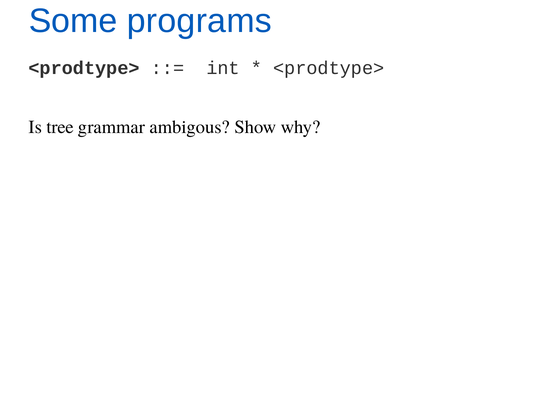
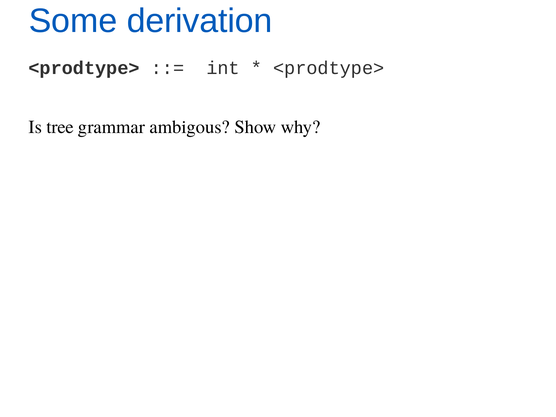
programs: programs -> derivation
